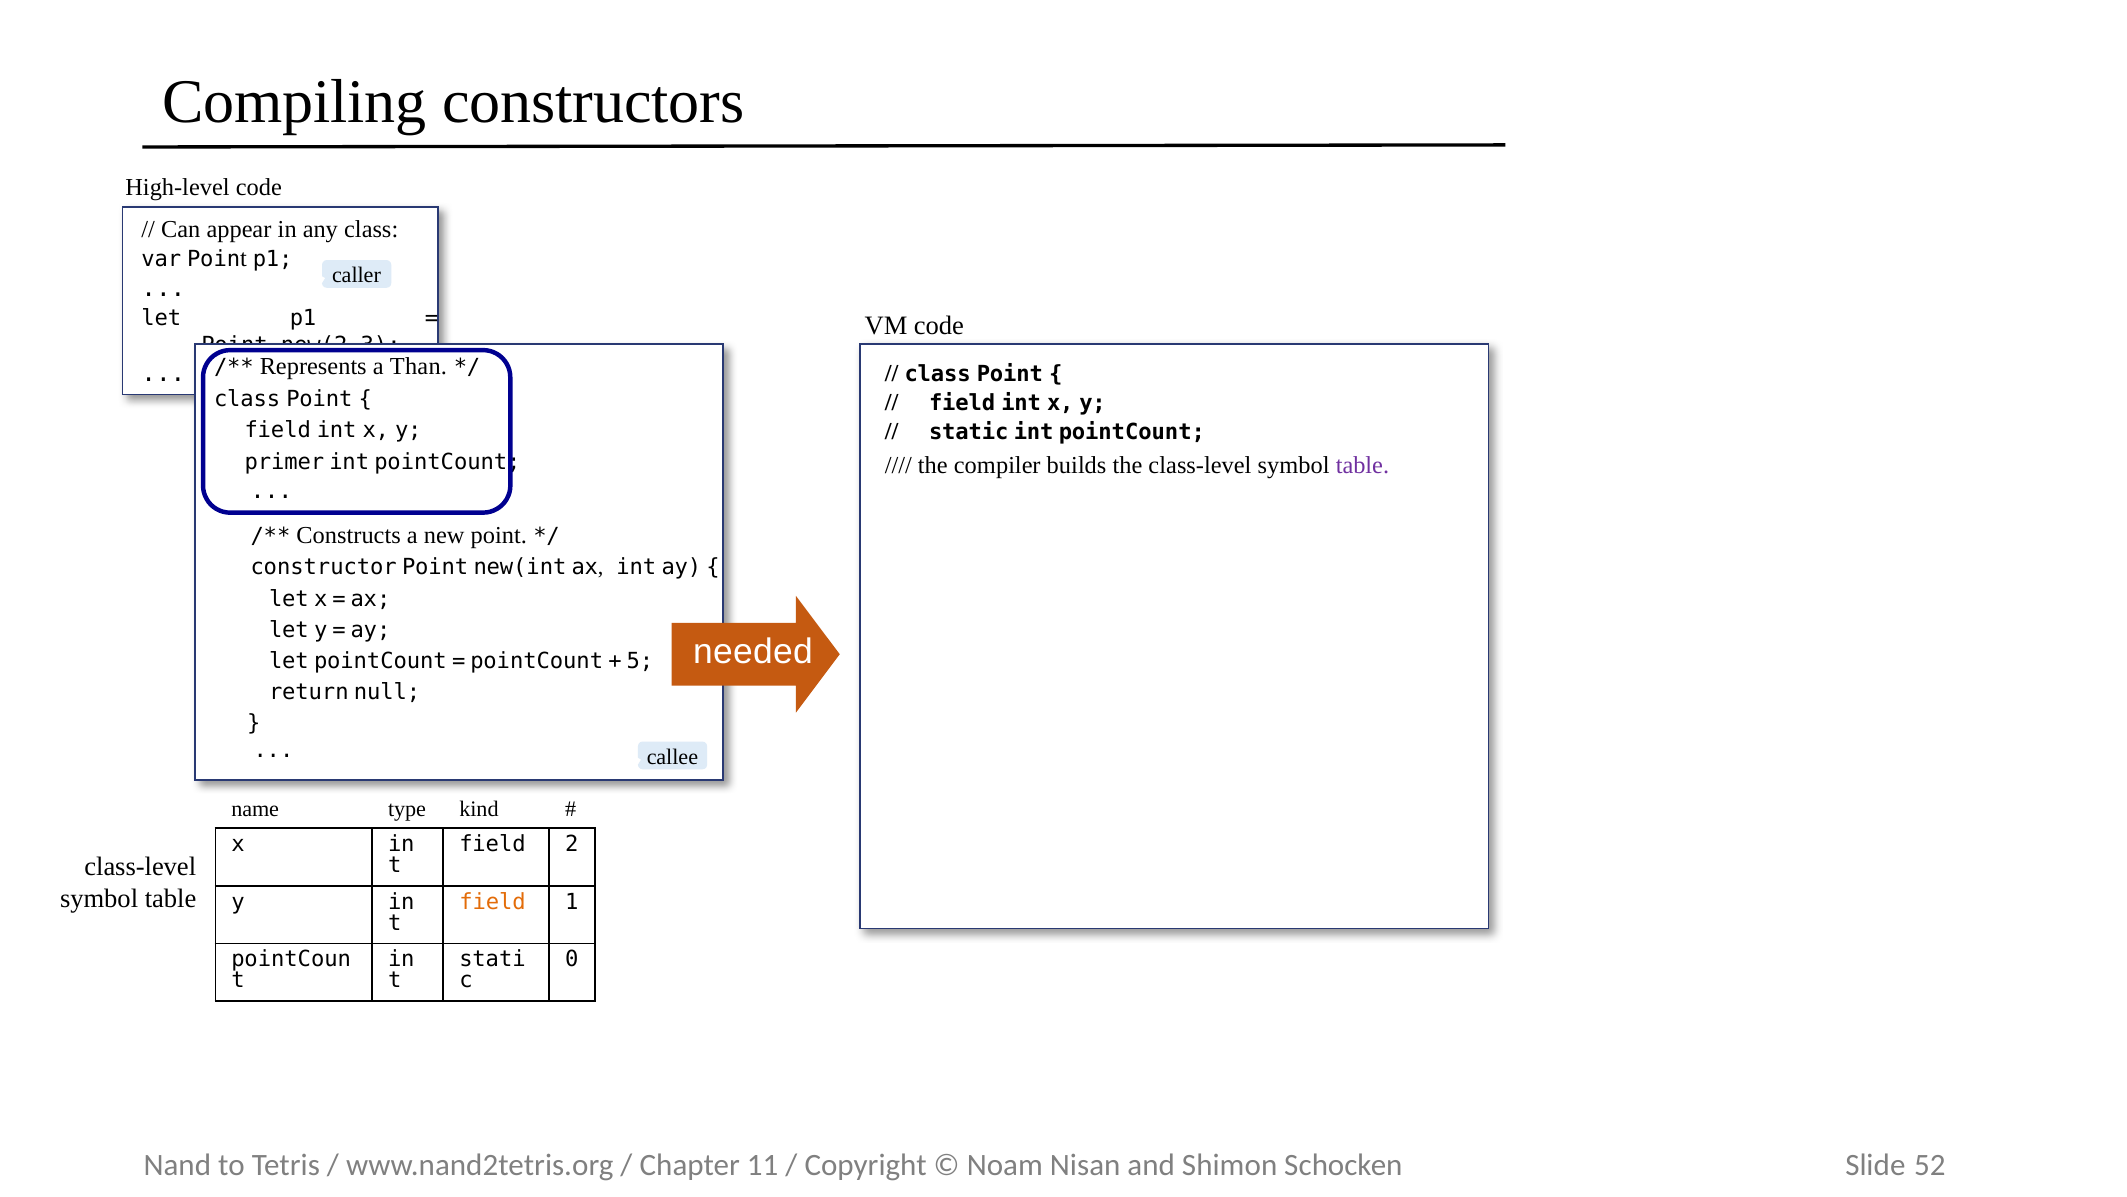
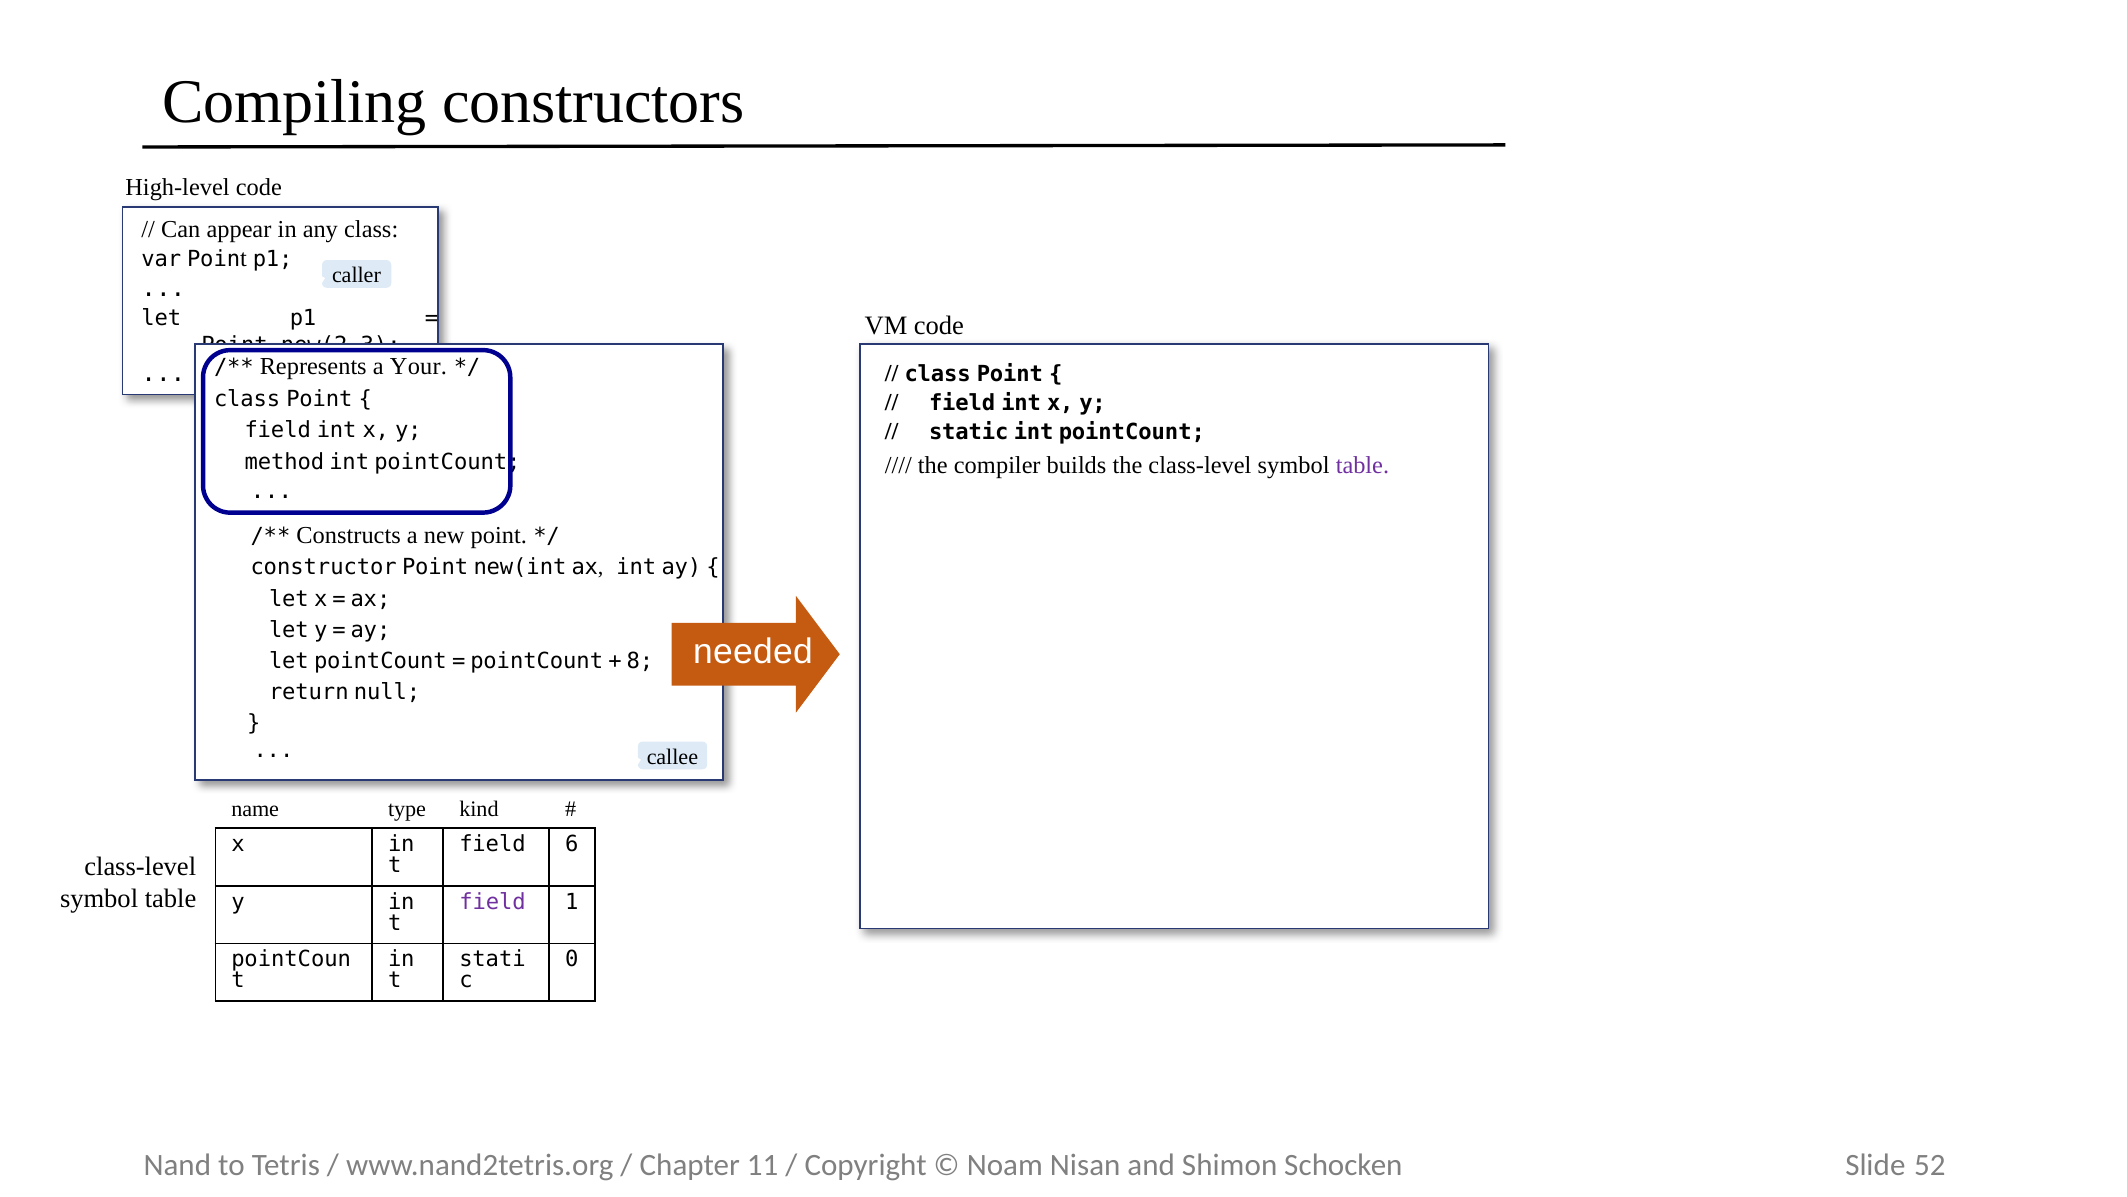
Than: Than -> Your
primer: primer -> method
5: 5 -> 8
2: 2 -> 6
field at (493, 901) colour: orange -> purple
